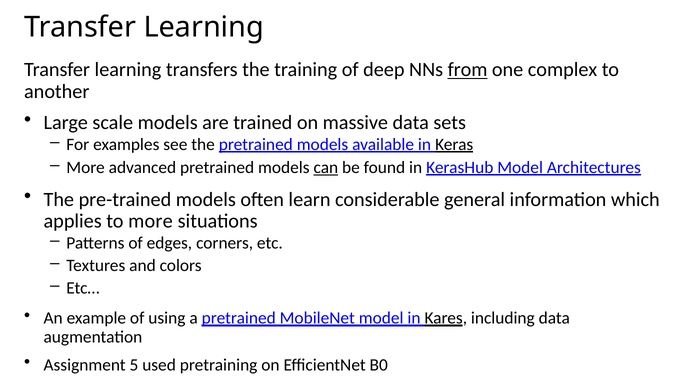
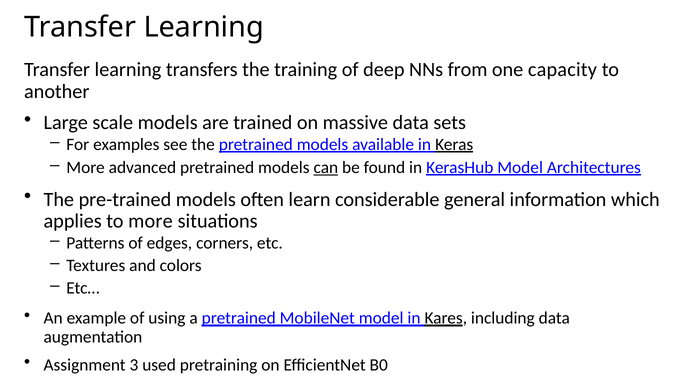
from underline: present -> none
complex: complex -> capacity
5: 5 -> 3
